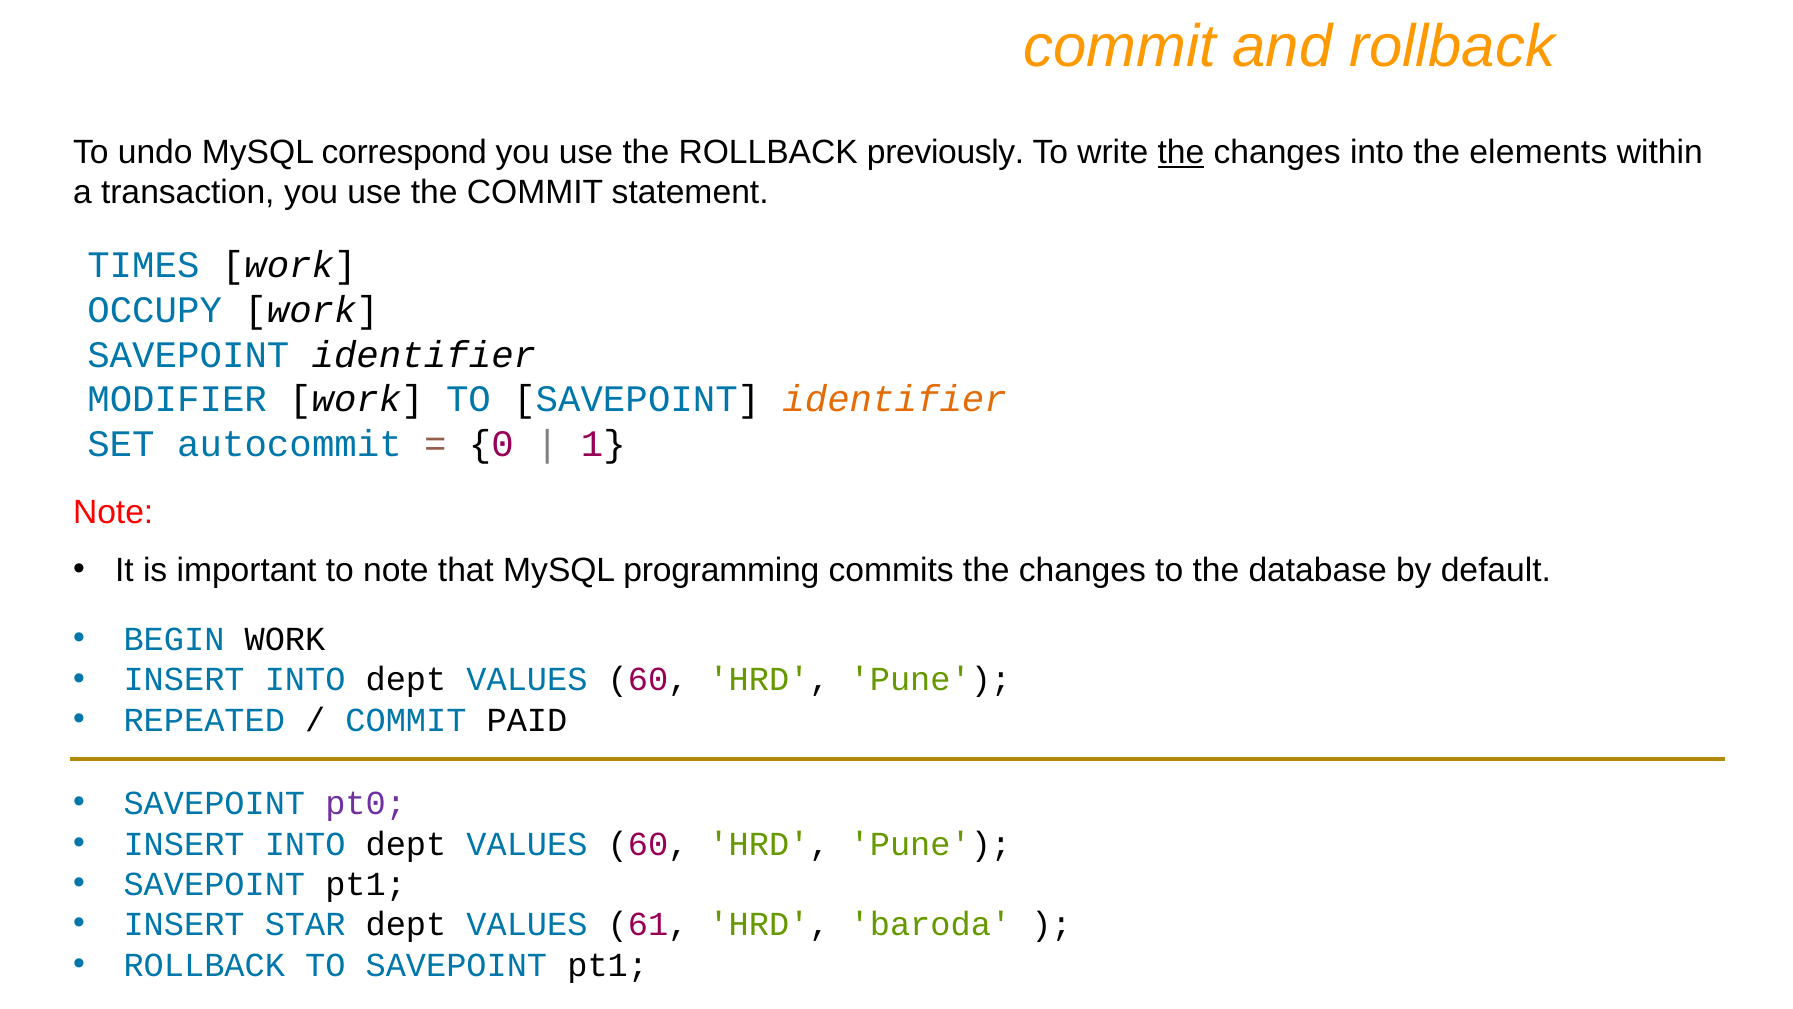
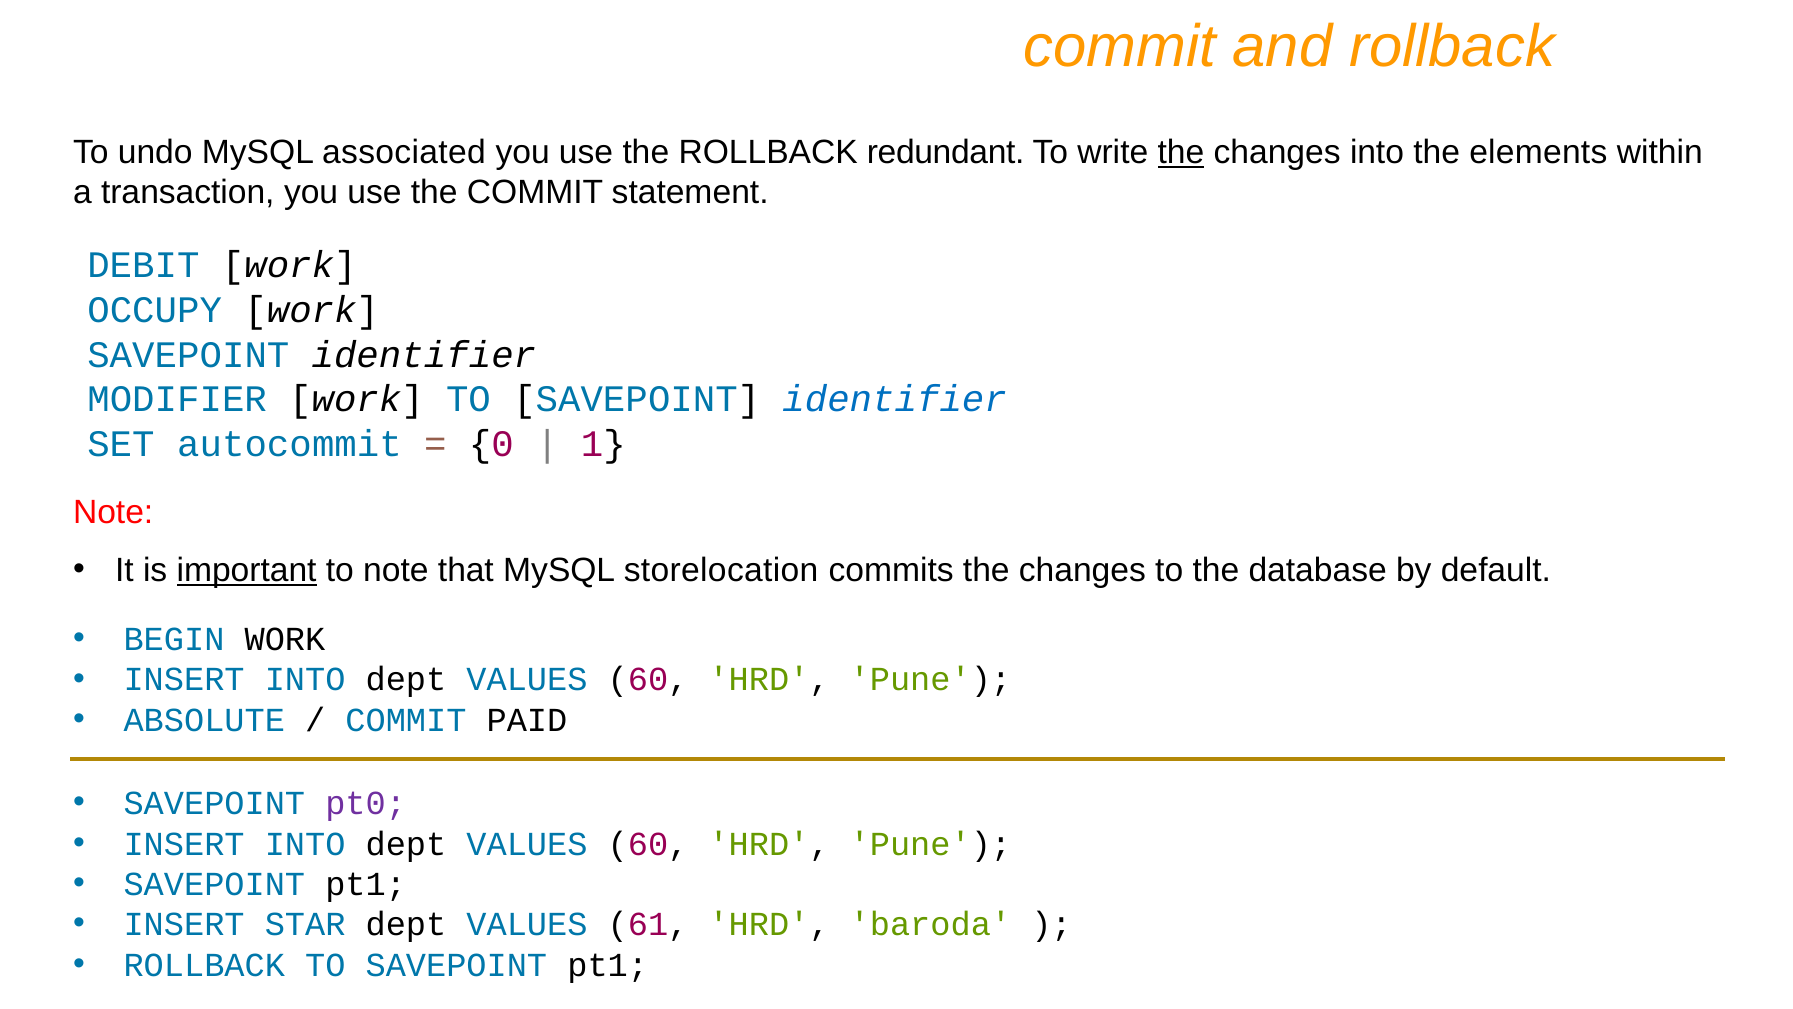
correspond: correspond -> associated
previously: previously -> redundant
TIMES: TIMES -> DEBIT
identifier at (895, 399) colour: orange -> blue
important underline: none -> present
programming: programming -> storelocation
REPEATED: REPEATED -> ABSOLUTE
